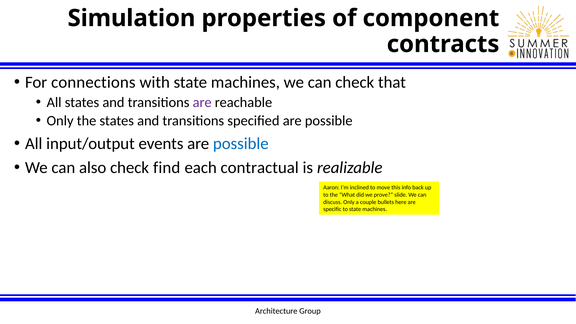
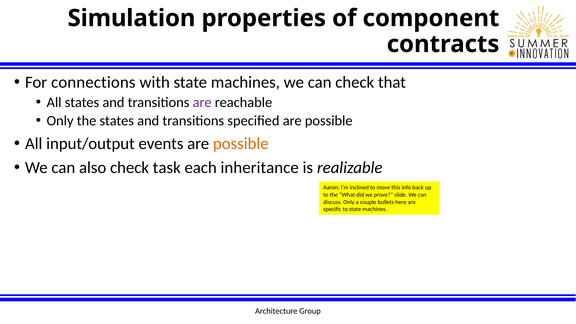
possible at (241, 144) colour: blue -> orange
find: find -> task
contractual: contractual -> inheritance
